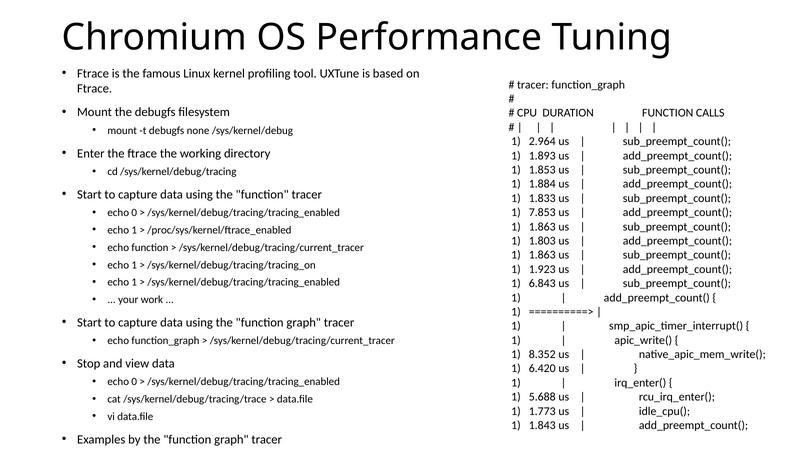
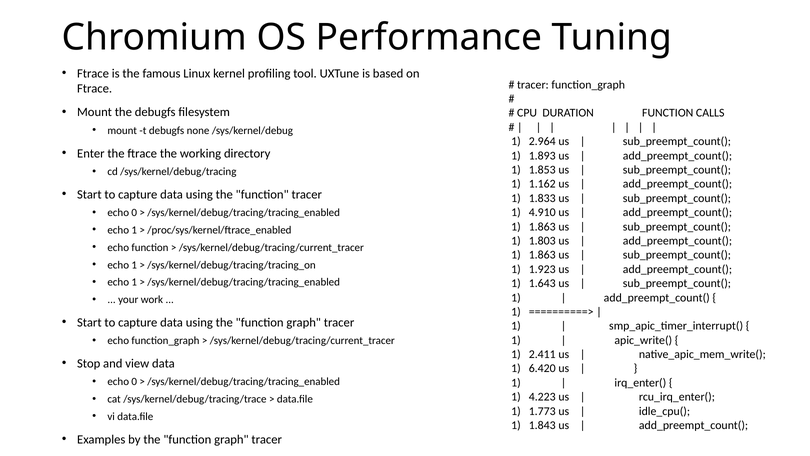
1.884: 1.884 -> 1.162
7.853: 7.853 -> 4.910
6.843: 6.843 -> 1.643
8.352: 8.352 -> 2.411
5.688: 5.688 -> 4.223
